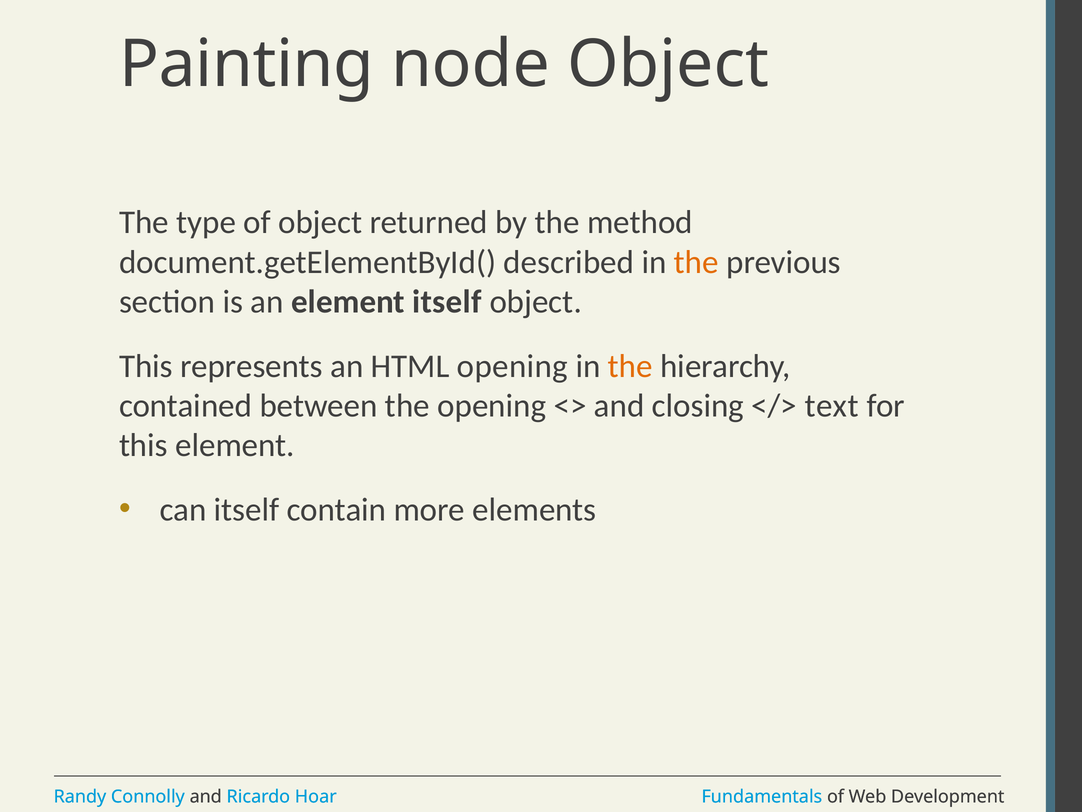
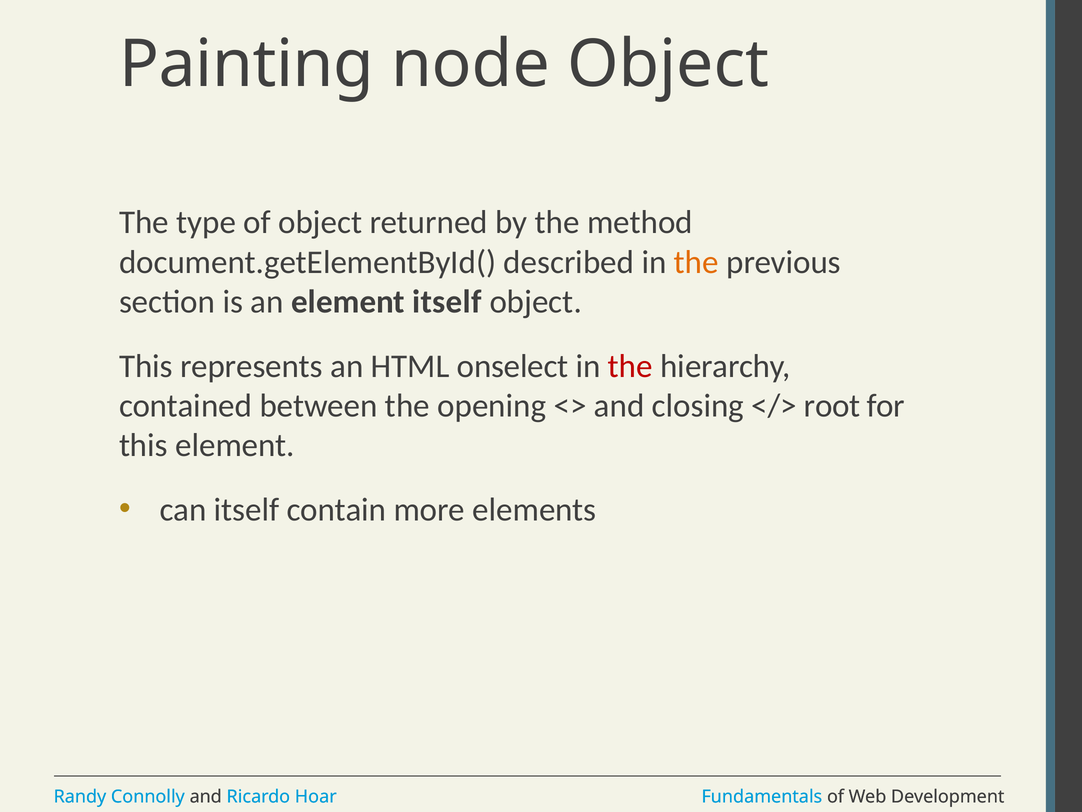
HTML opening: opening -> onselect
the at (630, 366) colour: orange -> red
text: text -> root
